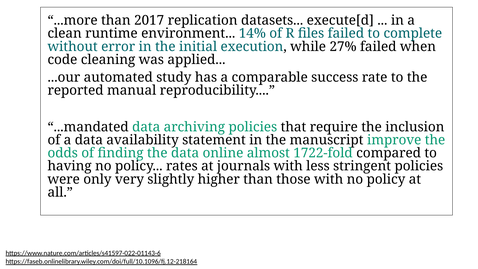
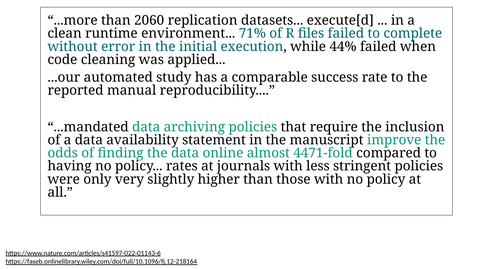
2017: 2017 -> 2060
14%: 14% -> 71%
27%: 27% -> 44%
1722-fold: 1722-fold -> 4471-fold
